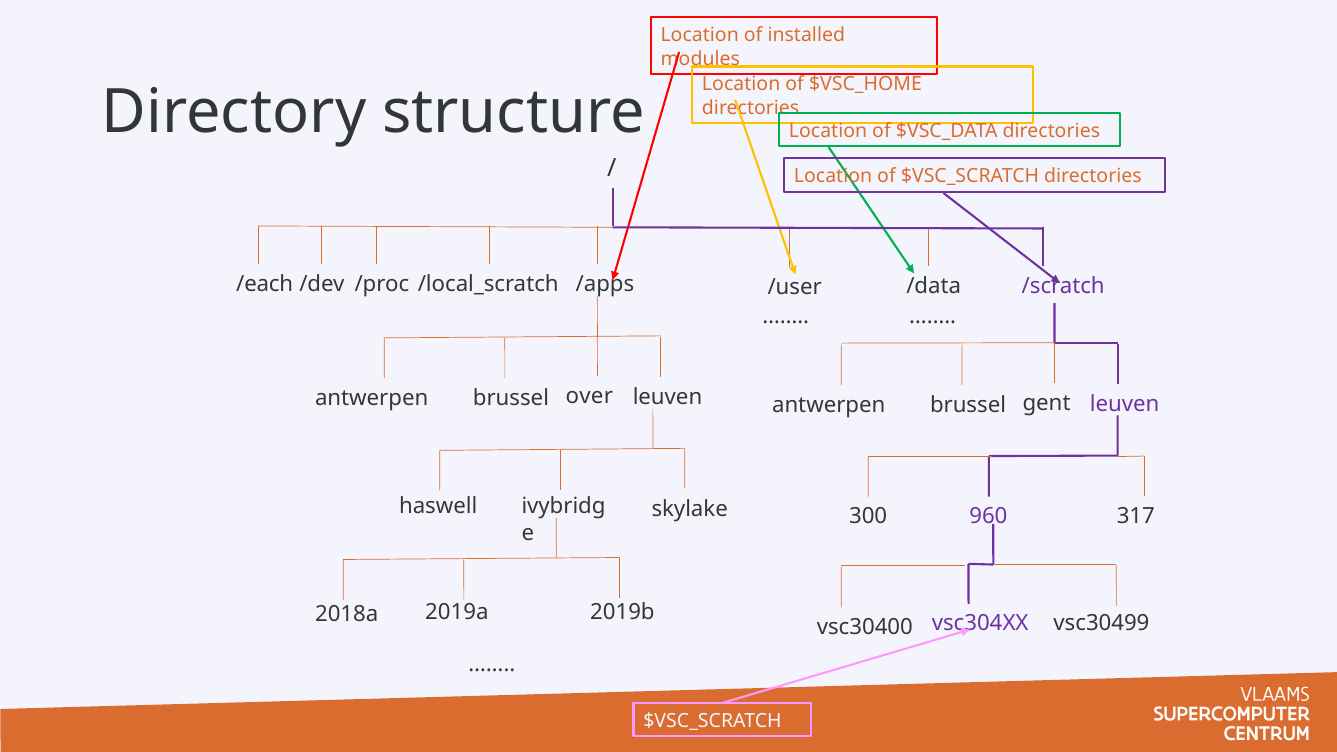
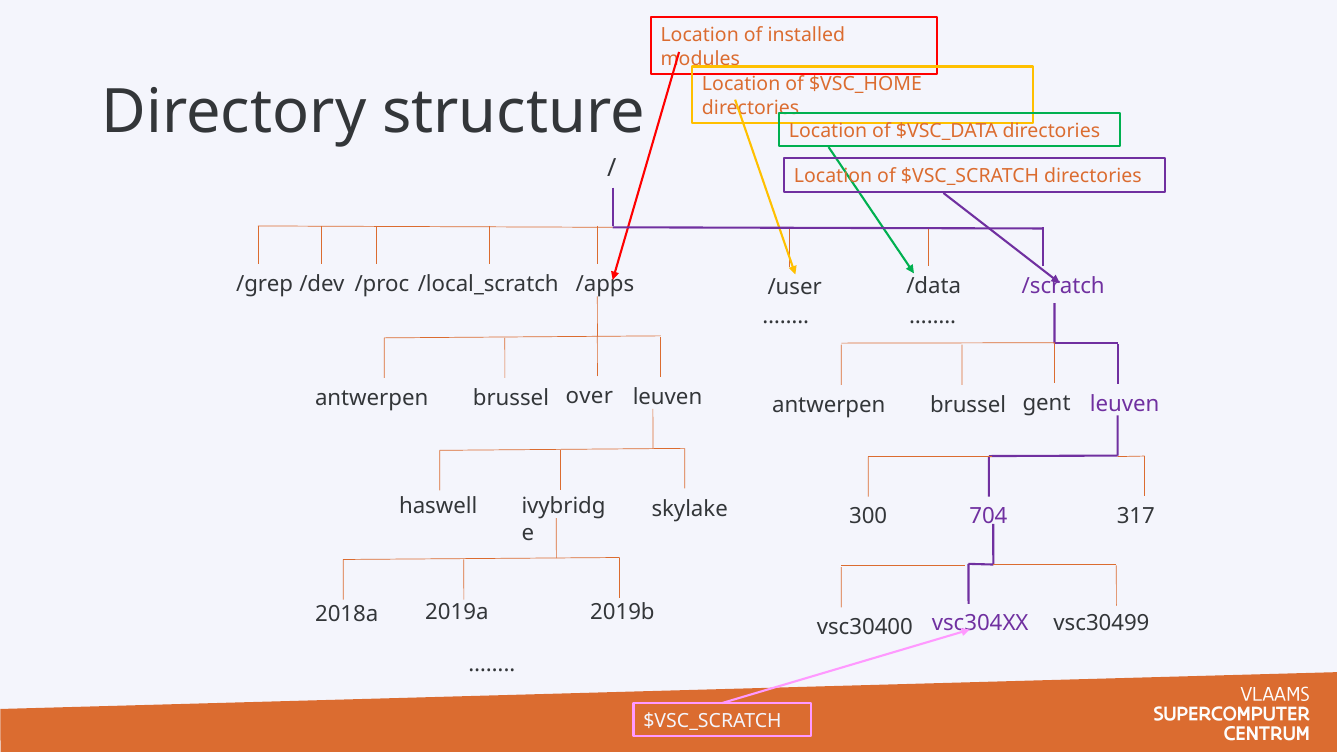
/each: /each -> /grep
960: 960 -> 704
